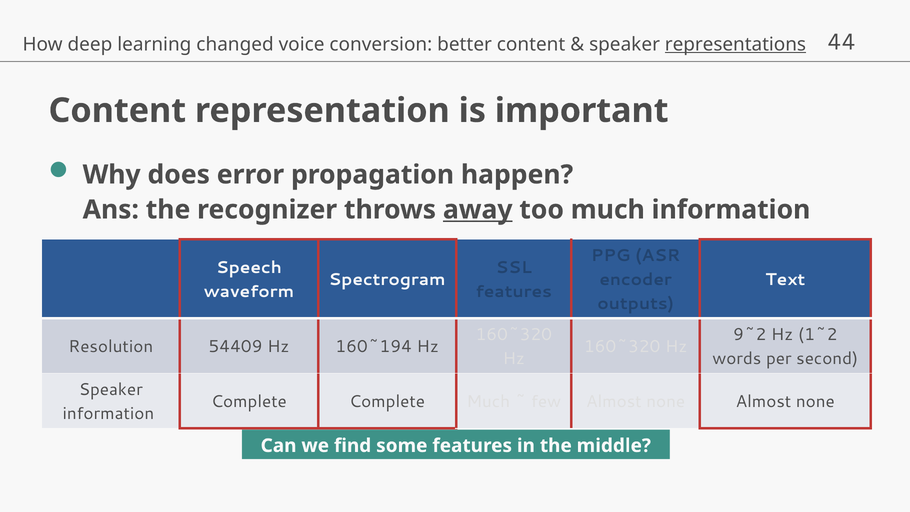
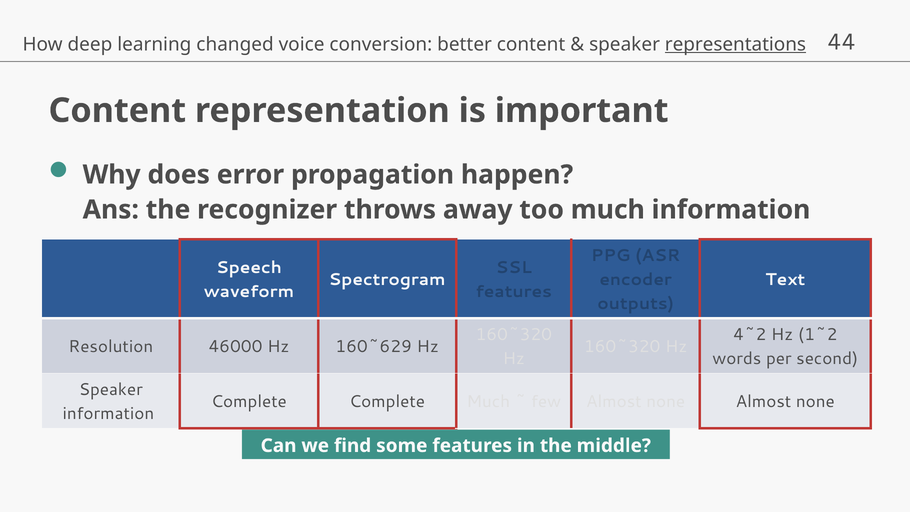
away underline: present -> none
9~2: 9~2 -> 4~2
54409: 54409 -> 46000
160~194: 160~194 -> 160~629
